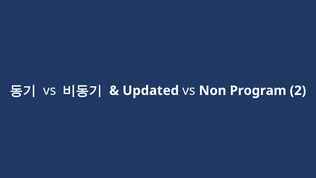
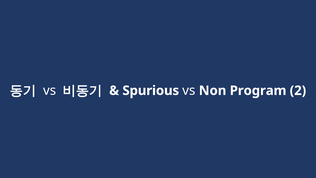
Updated: Updated -> Spurious
